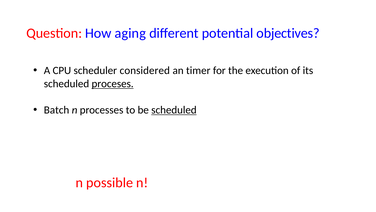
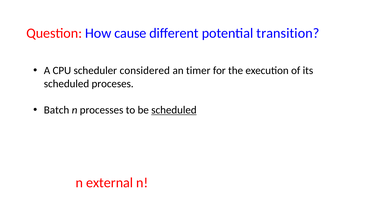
aging: aging -> cause
objectives: objectives -> transition
proceses underline: present -> none
possible: possible -> external
